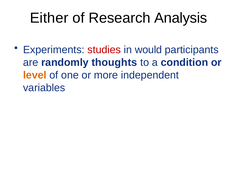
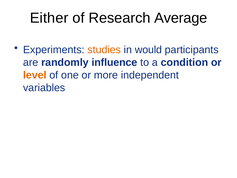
Analysis: Analysis -> Average
studies colour: red -> orange
thoughts: thoughts -> influence
